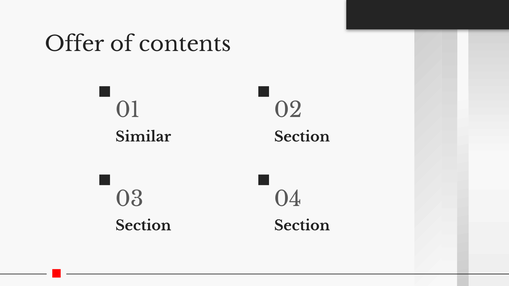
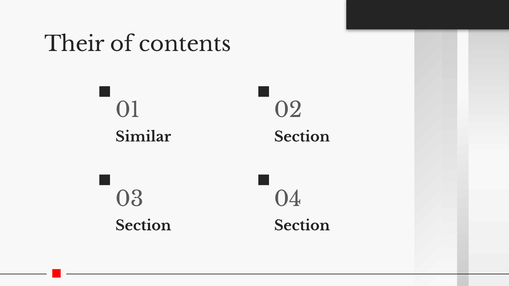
Offer: Offer -> Their
